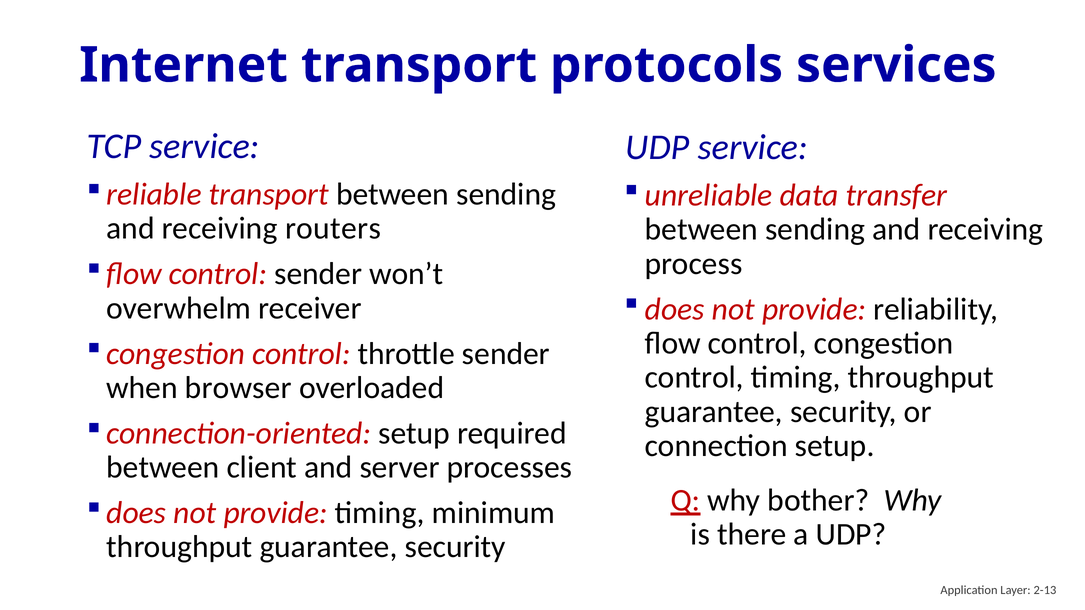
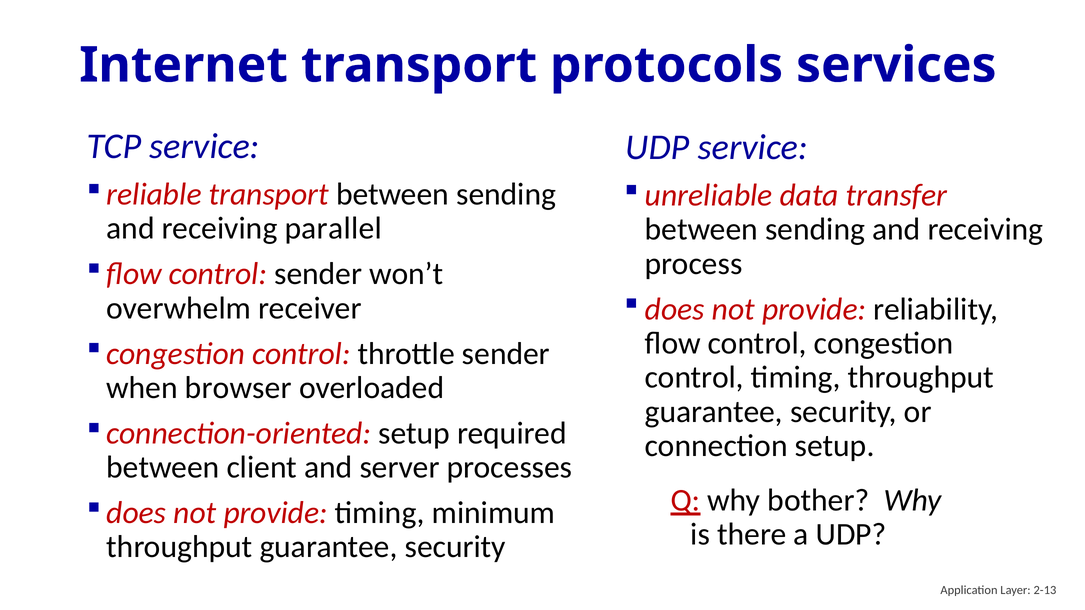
routers: routers -> parallel
